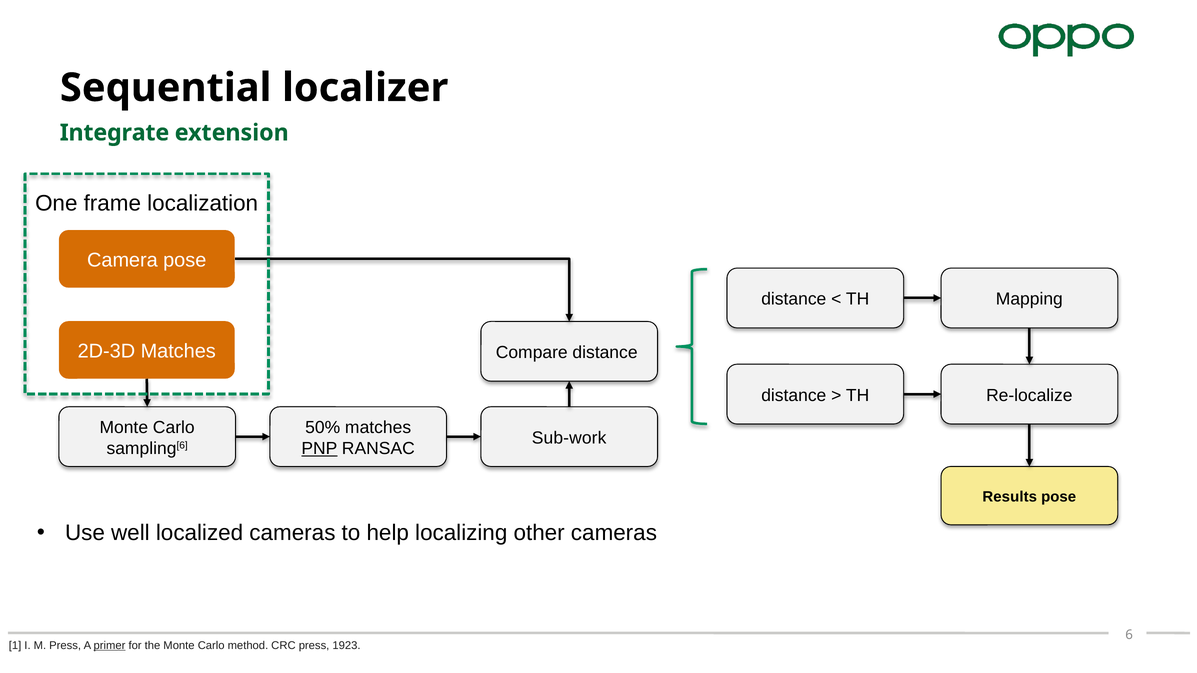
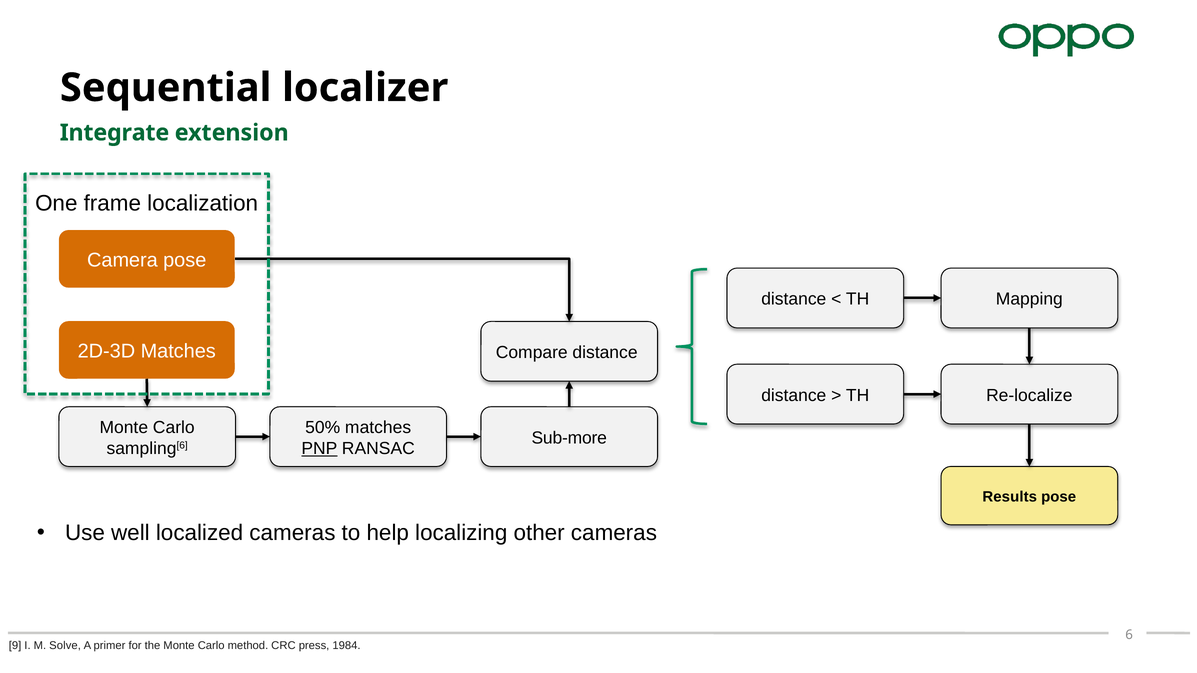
Sub-work: Sub-work -> Sub-more
1: 1 -> 9
M Press: Press -> Solve
primer underline: present -> none
1923: 1923 -> 1984
